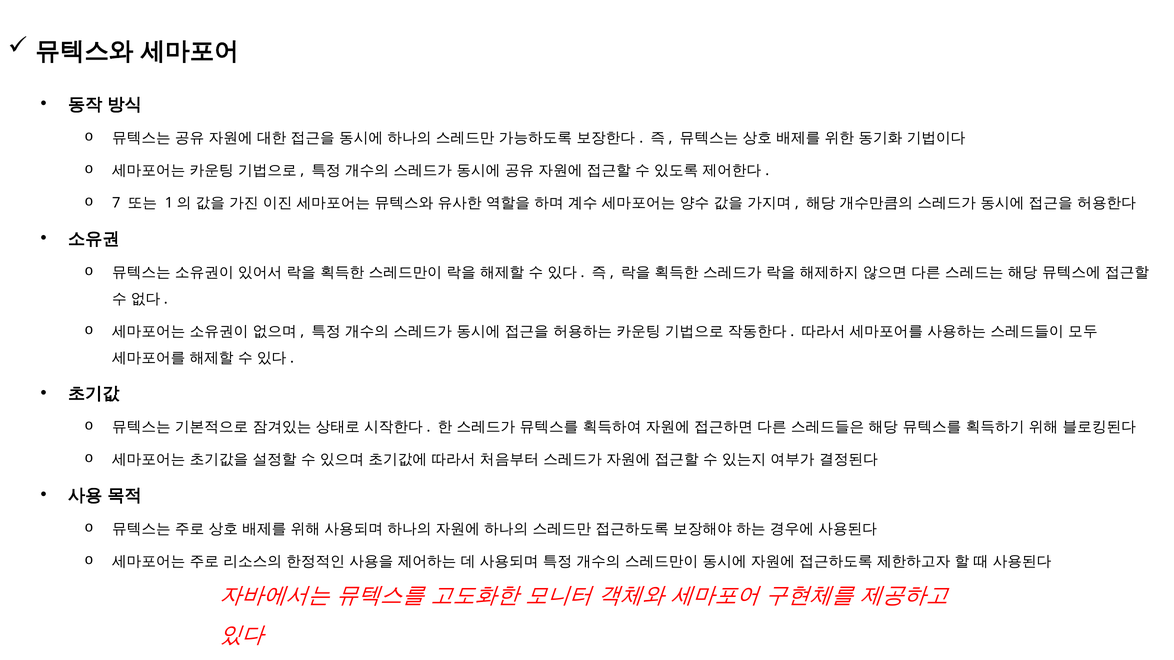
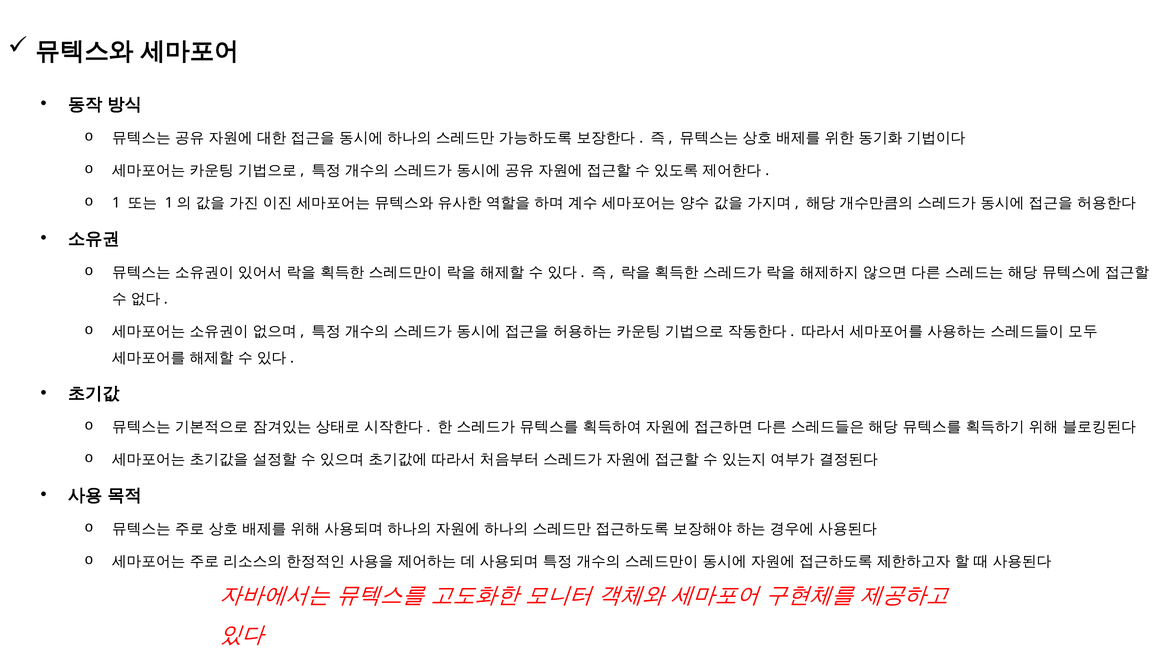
7: 7 -> 1
